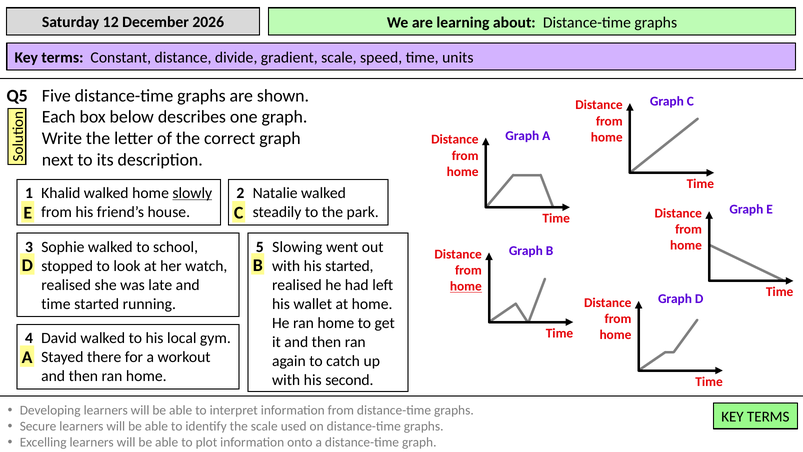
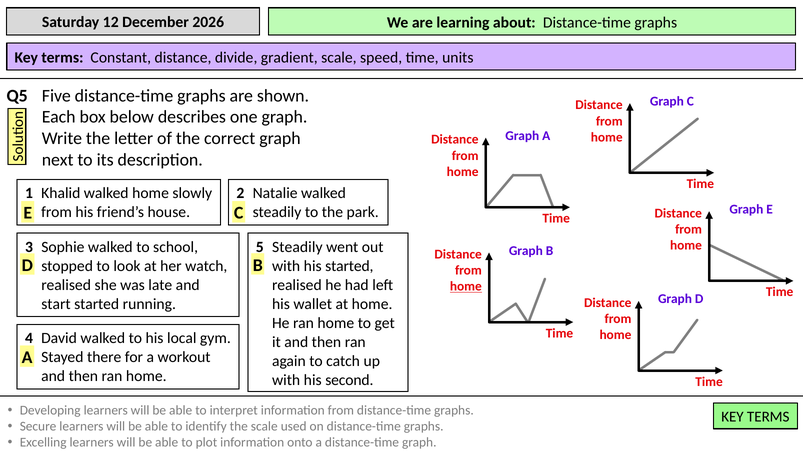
slowly underline: present -> none
Slowing at (297, 247): Slowing -> Steadily
time at (56, 304): time -> start
